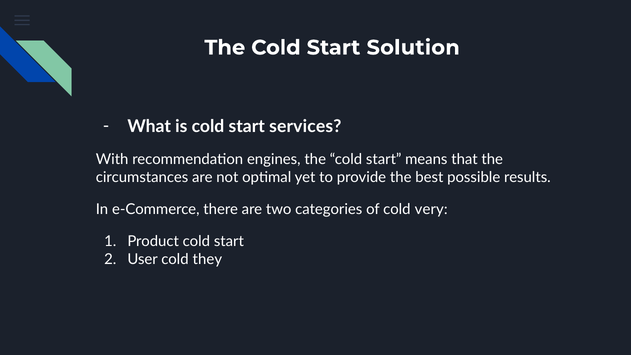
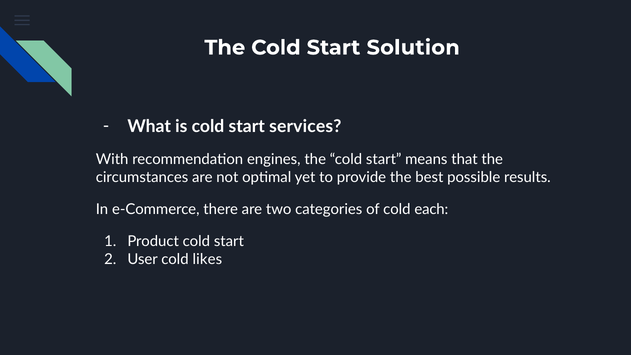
very: very -> each
they: they -> likes
